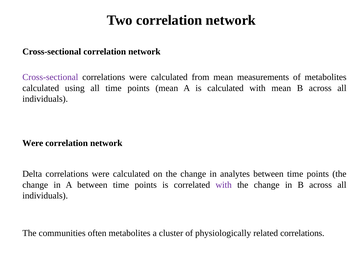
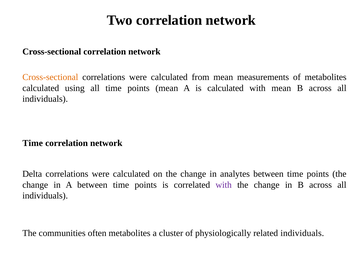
Cross-sectional at (50, 77) colour: purple -> orange
Were at (33, 143): Were -> Time
related correlations: correlations -> individuals
